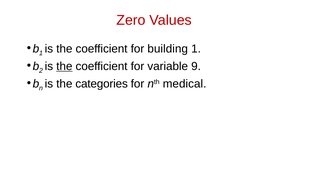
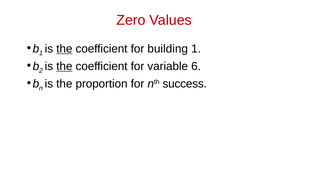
the at (64, 49) underline: none -> present
9: 9 -> 6
categories: categories -> proportion
medical: medical -> success
